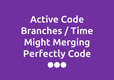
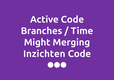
Perfectly: Perfectly -> Inzichten
